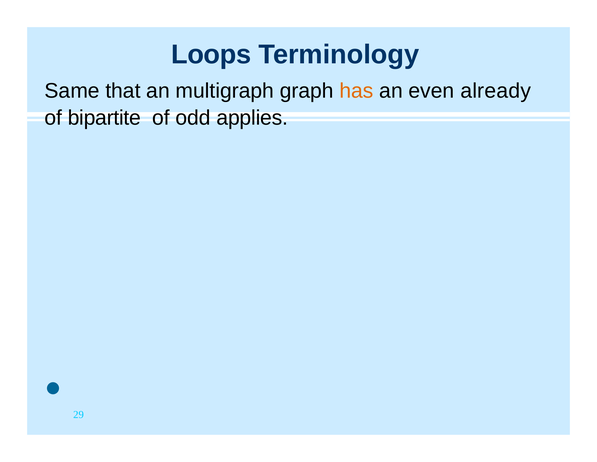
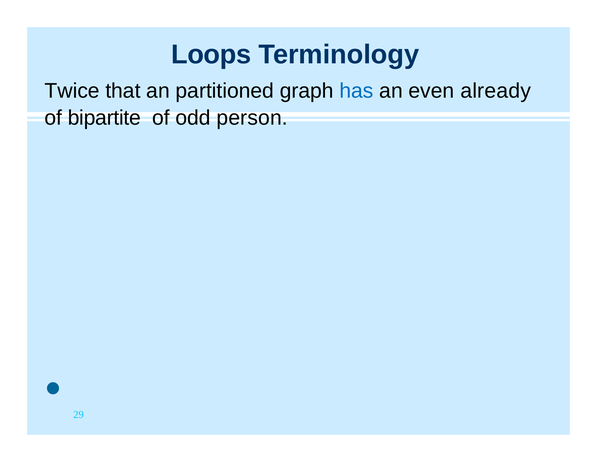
Same: Same -> Twice
multigraph: multigraph -> partitioned
has colour: orange -> blue
applies: applies -> person
